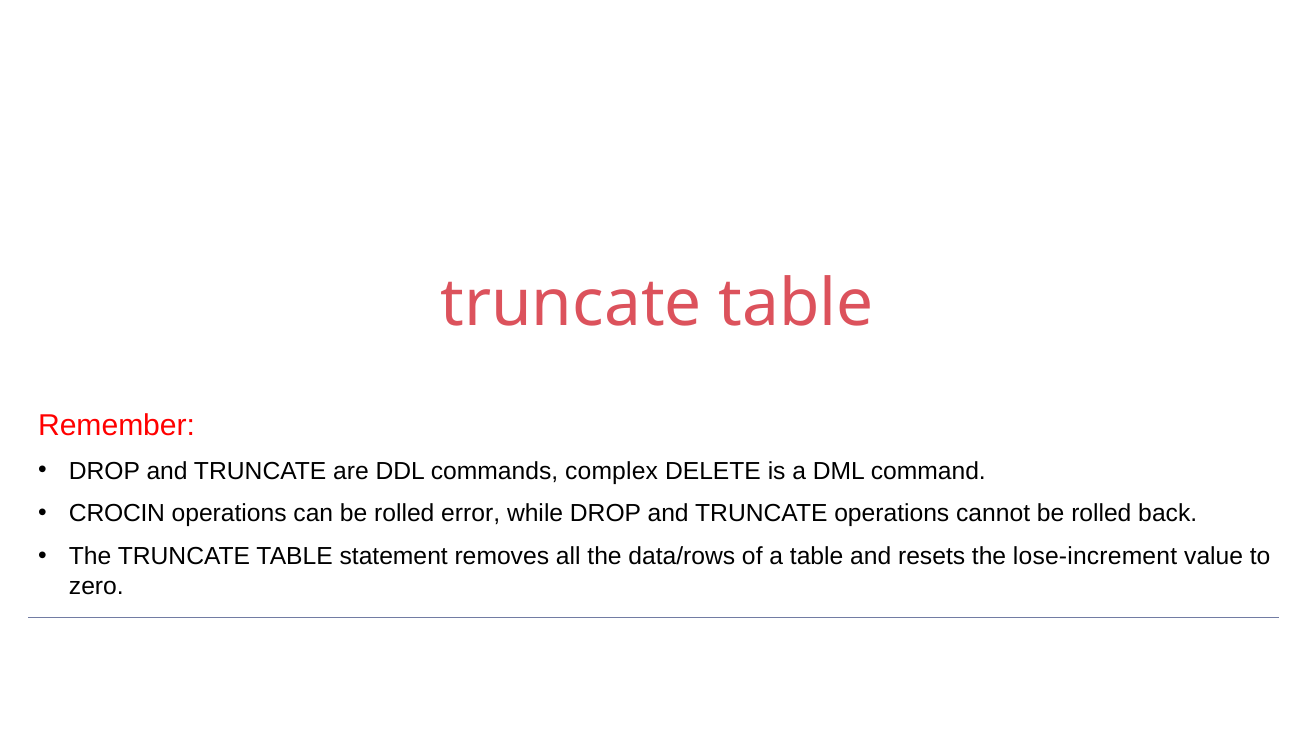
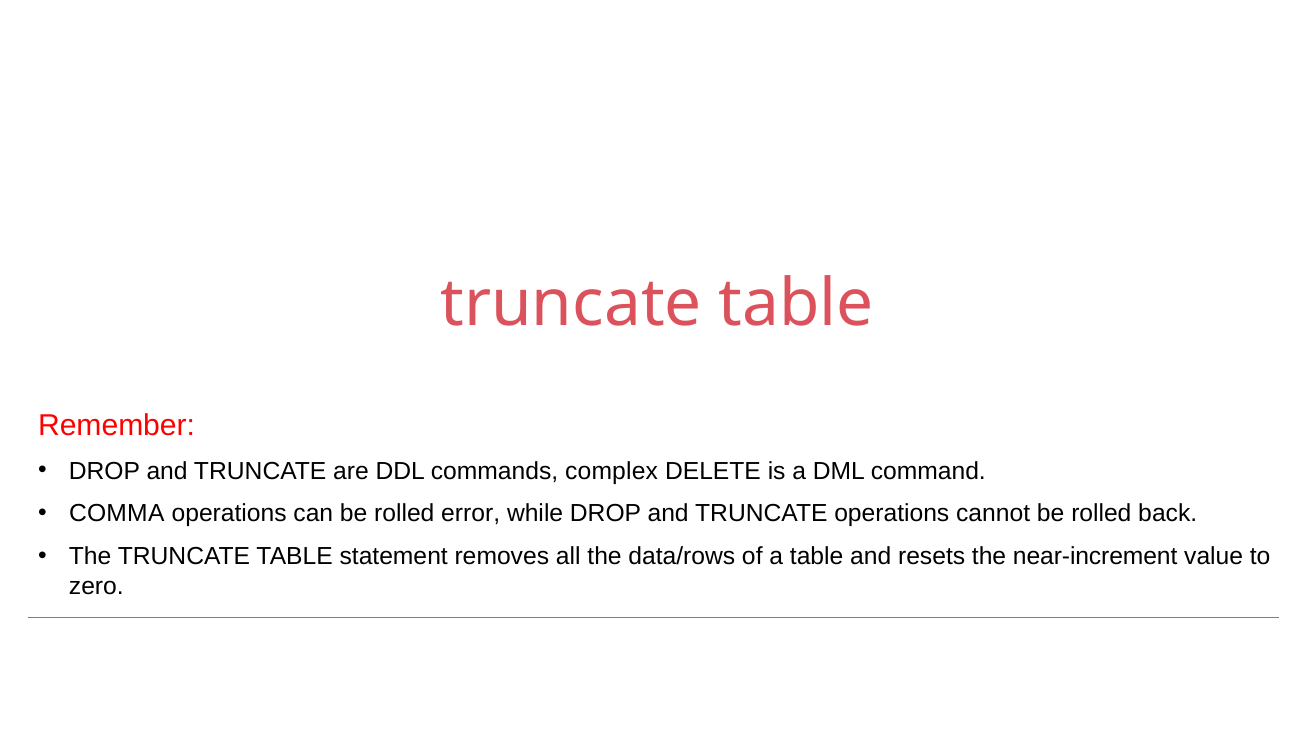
CROCIN: CROCIN -> COMMA
lose-increment: lose-increment -> near-increment
